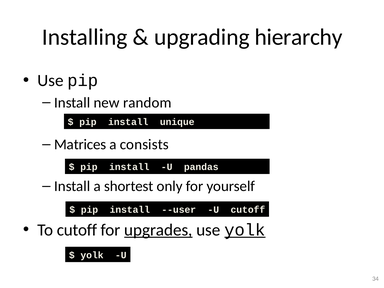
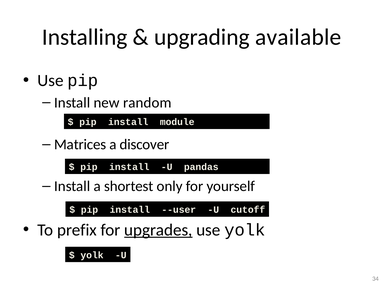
hierarchy: hierarchy -> available
unique: unique -> module
consists: consists -> discover
To cutoff: cutoff -> prefix
yolk at (245, 230) underline: present -> none
